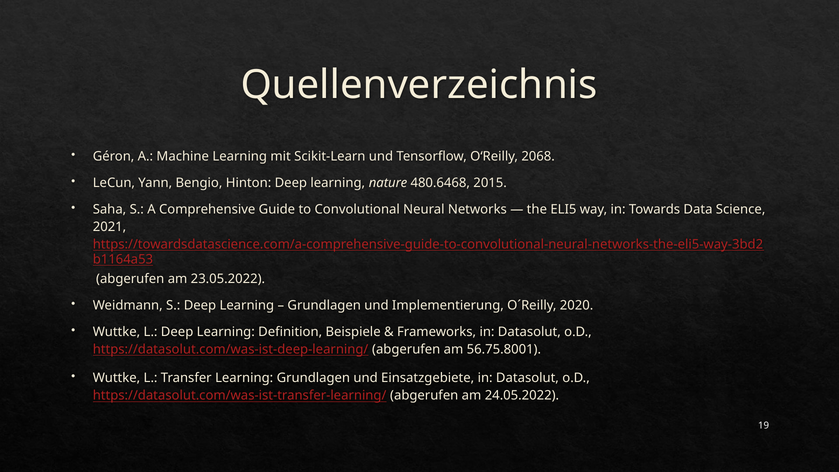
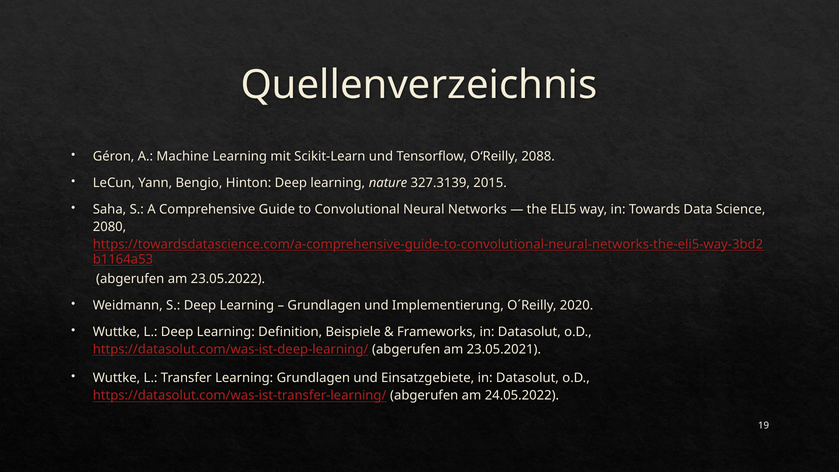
2068: 2068 -> 2088
480.6468: 480.6468 -> 327.3139
2021: 2021 -> 2080
56.75.8001: 56.75.8001 -> 23.05.2021
